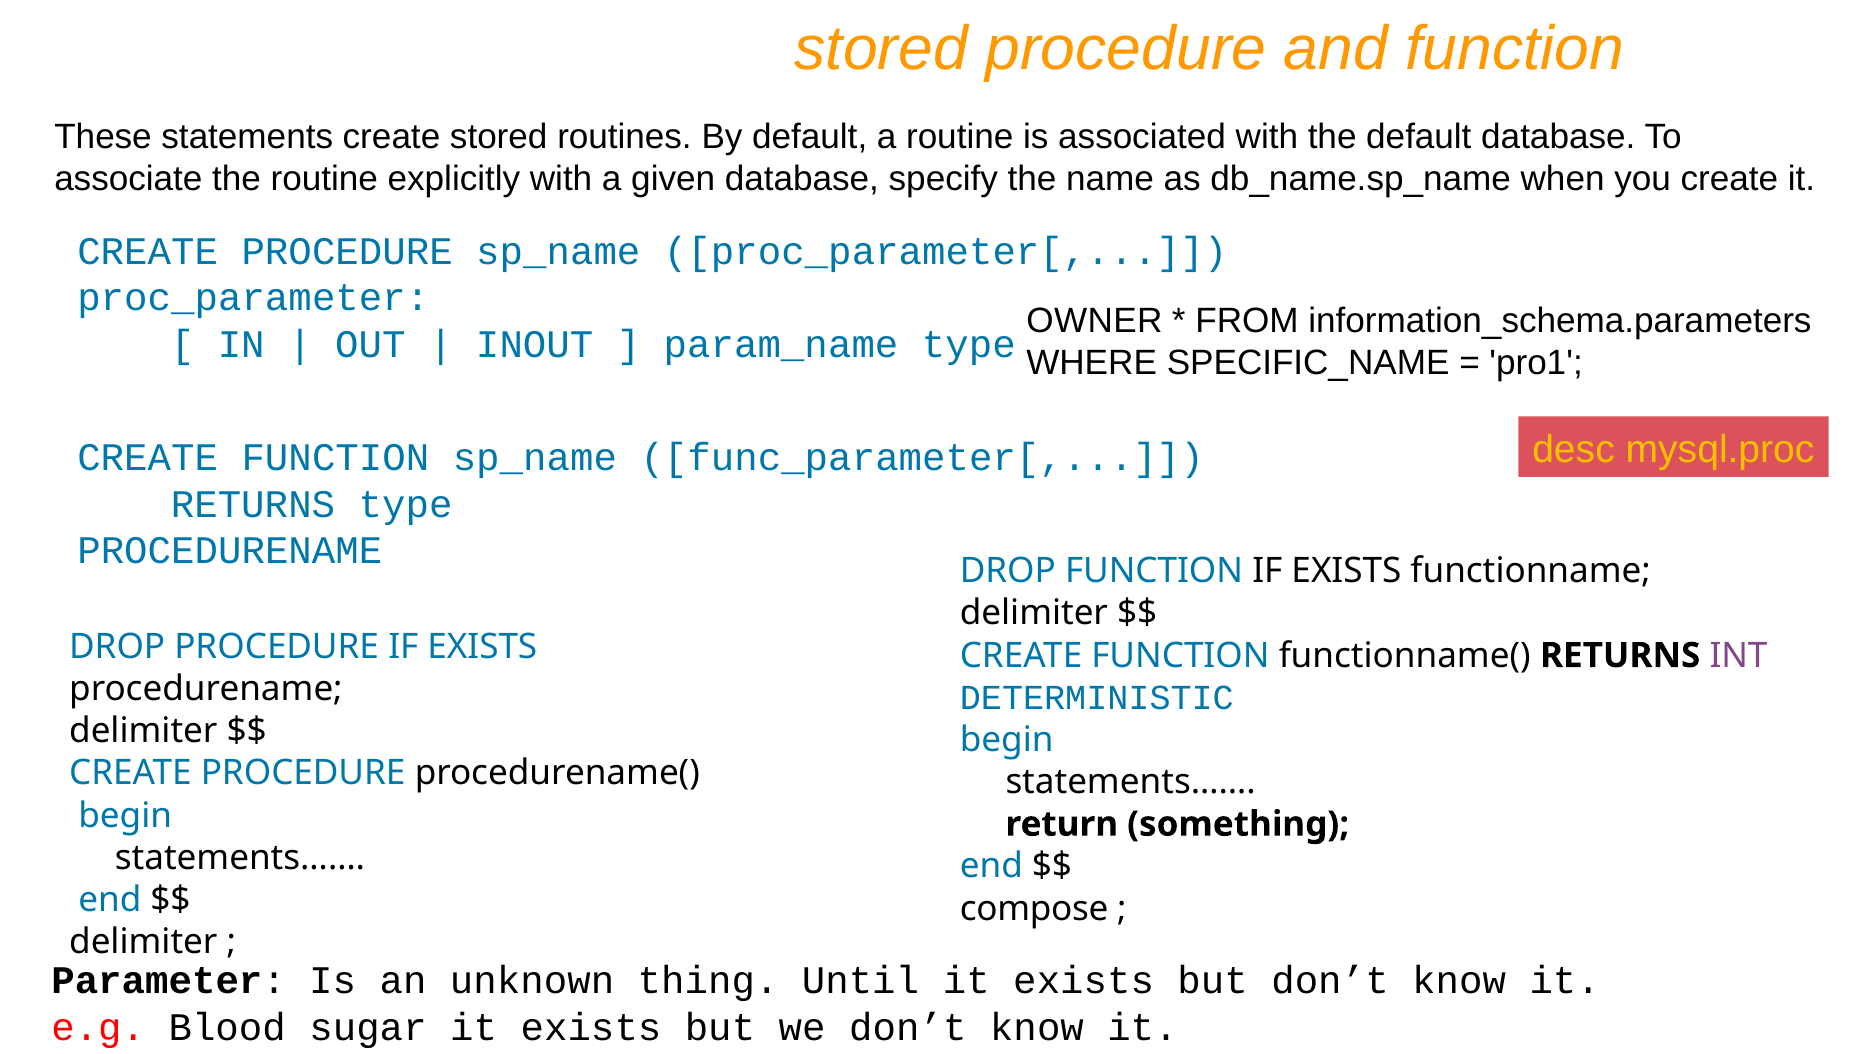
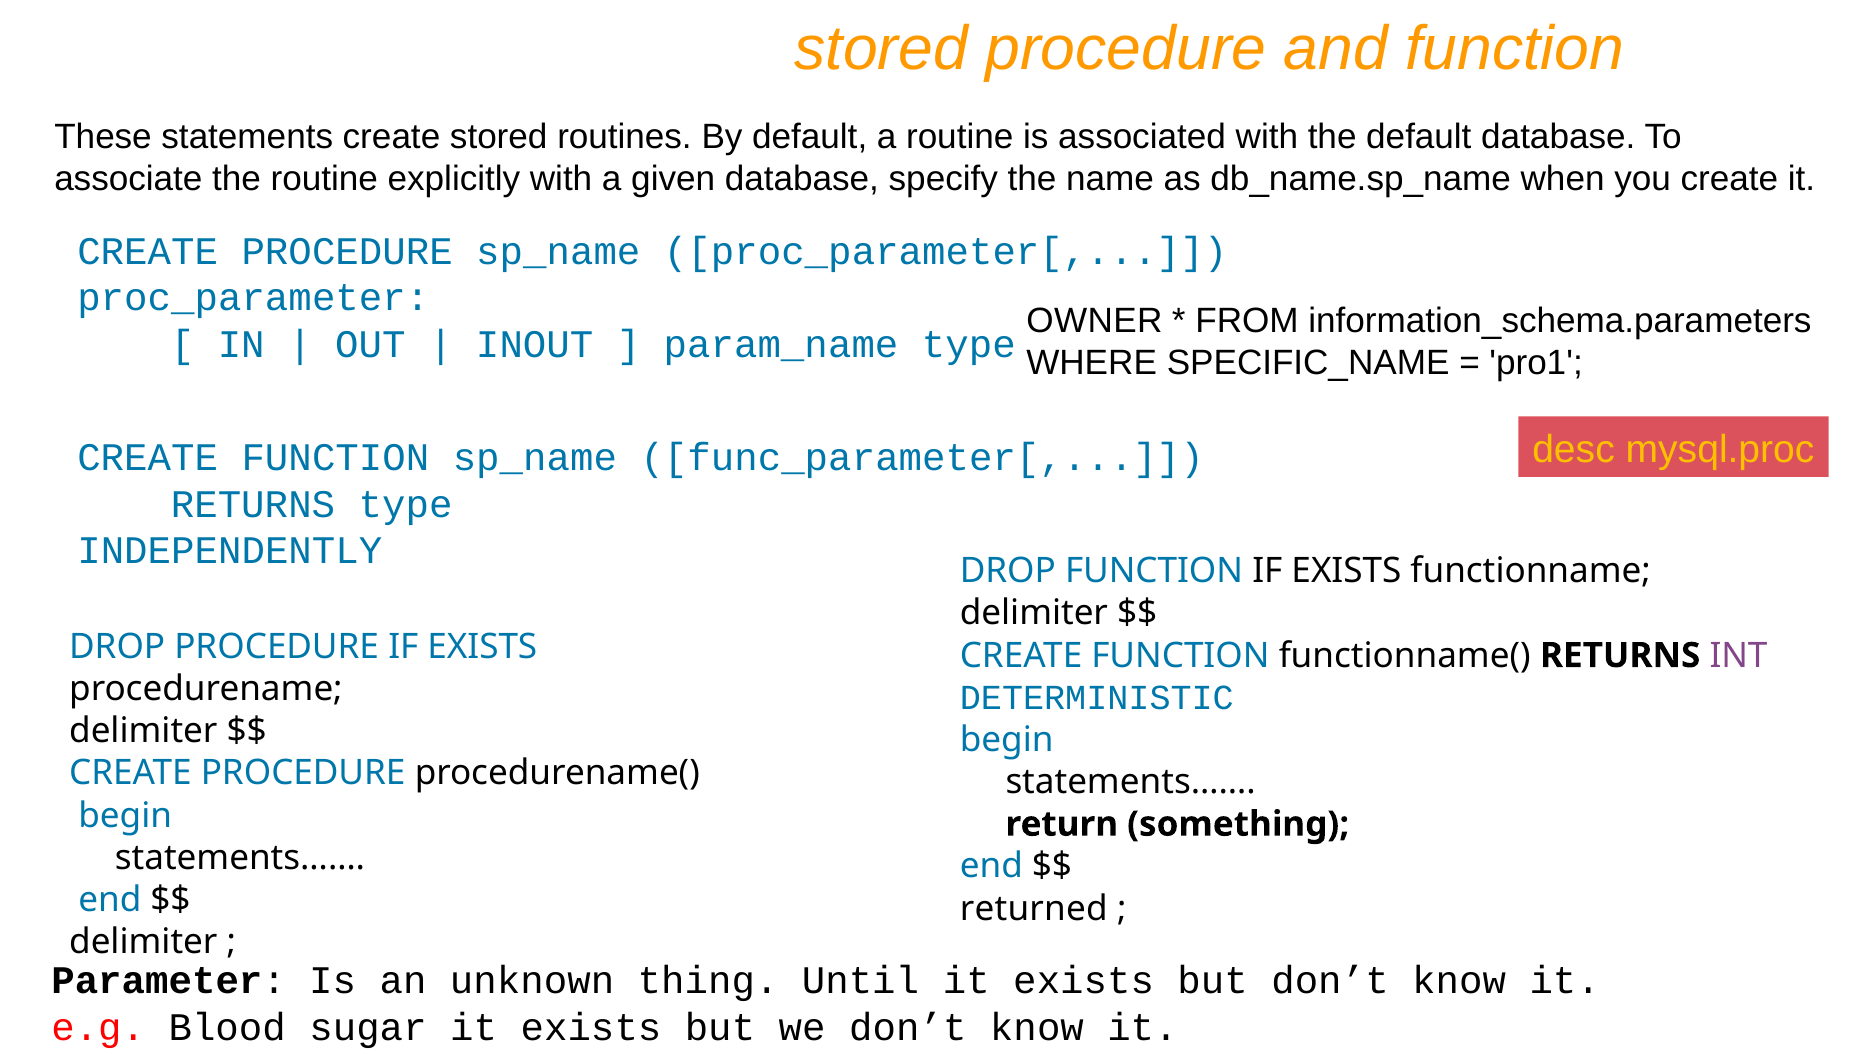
PROCEDURENAME at (230, 551): PROCEDURENAME -> INDEPENDENTLY
compose: compose -> returned
